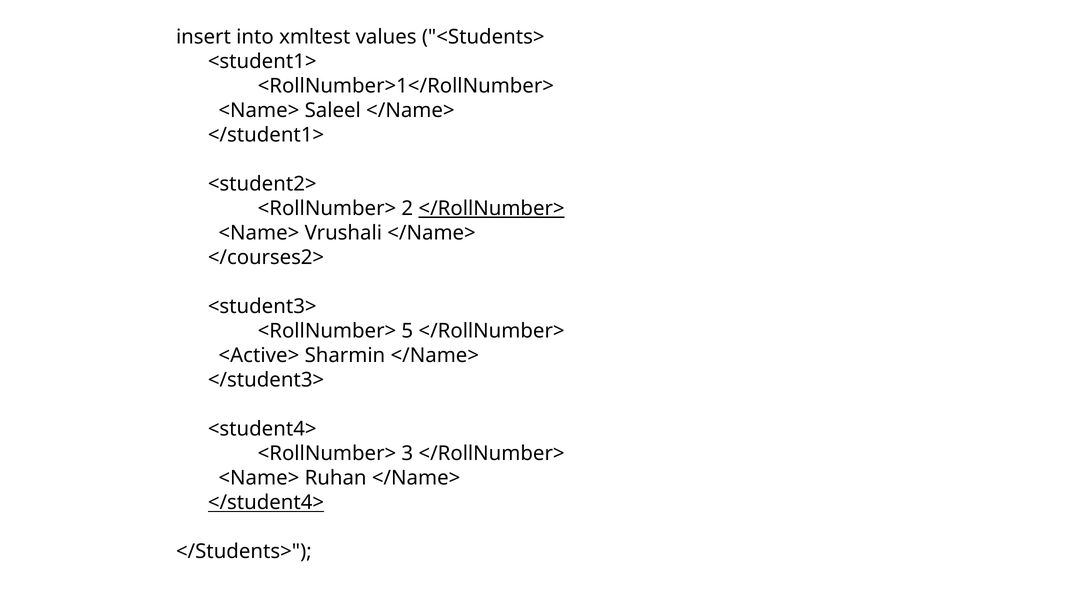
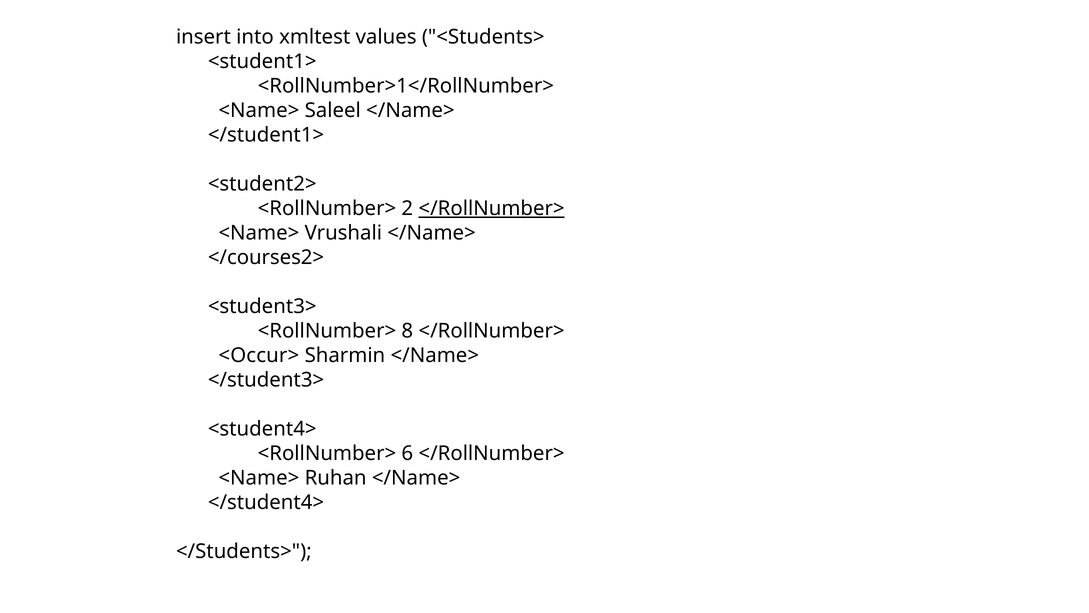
5: 5 -> 8
<Active>: <Active> -> <Occur>
3: 3 -> 6
</student4> underline: present -> none
